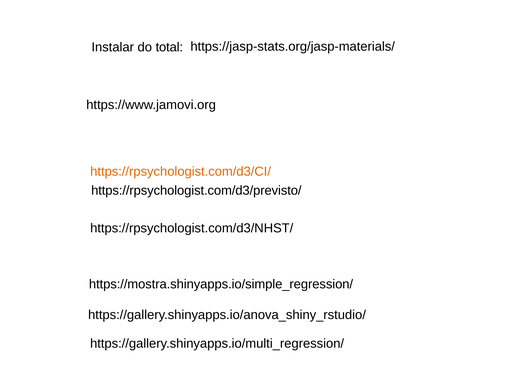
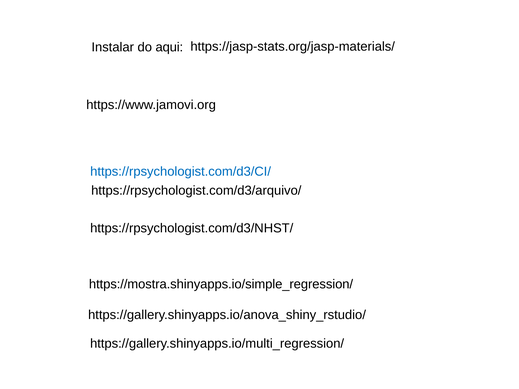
total: total -> aqui
https://rpsychologist.com/d3/CI/ colour: orange -> blue
https://rpsychologist.com/d3/previsto/: https://rpsychologist.com/d3/previsto/ -> https://rpsychologist.com/d3/arquivo/
